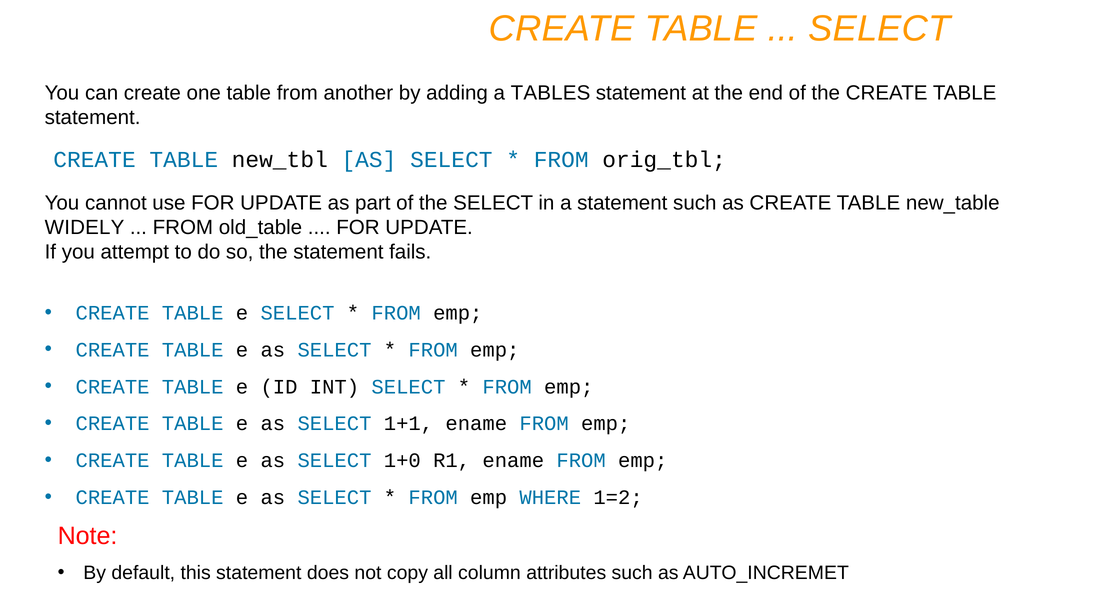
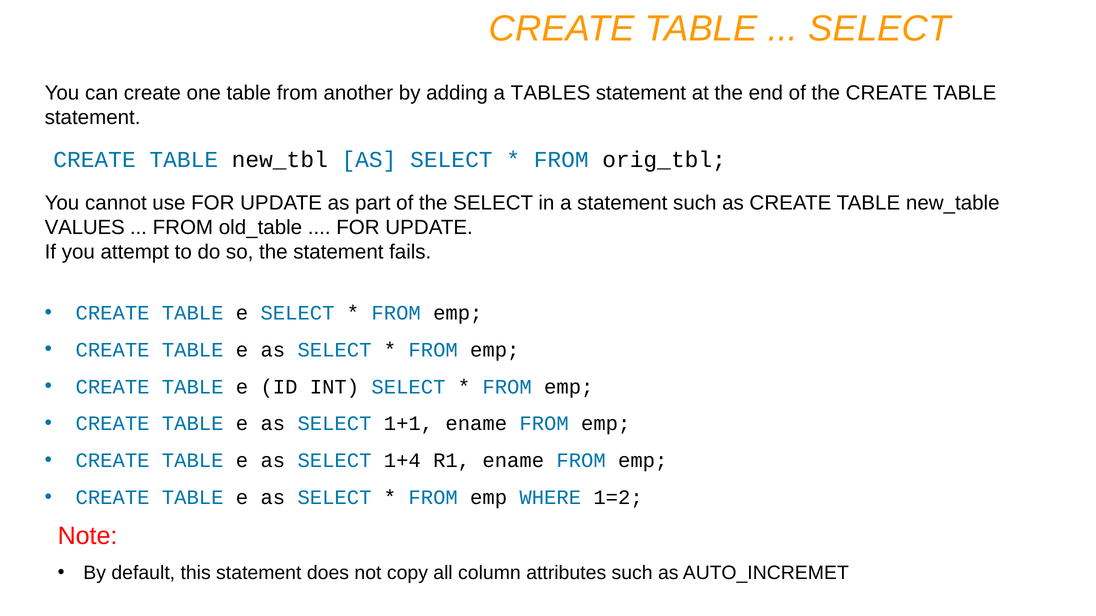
WIDELY: WIDELY -> VALUES
1+0: 1+0 -> 1+4
